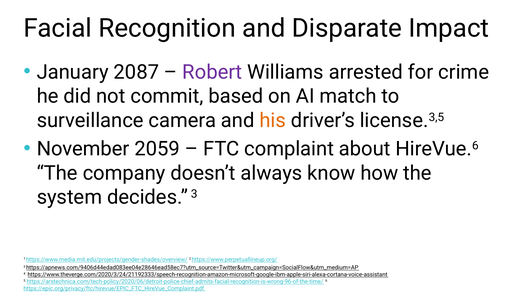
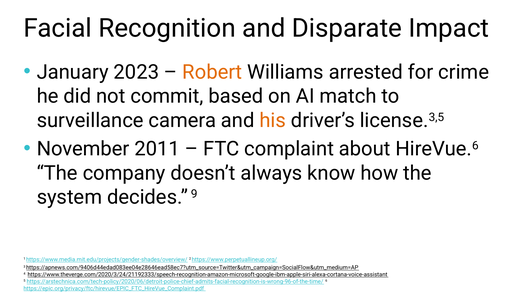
2087: 2087 -> 2023
Robert colour: purple -> orange
2059: 2059 -> 2011
decides 3: 3 -> 9
